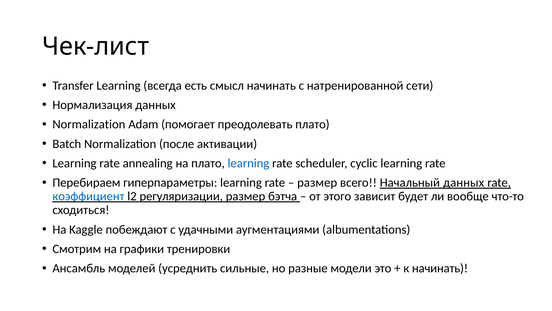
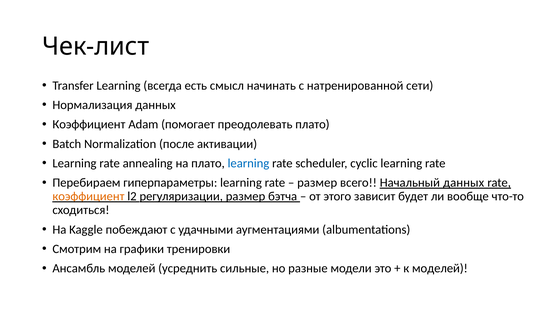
Normalization at (89, 124): Normalization -> Коэффициент
коэффициент at (88, 196) colour: blue -> orange
к начинать: начинать -> моделей
